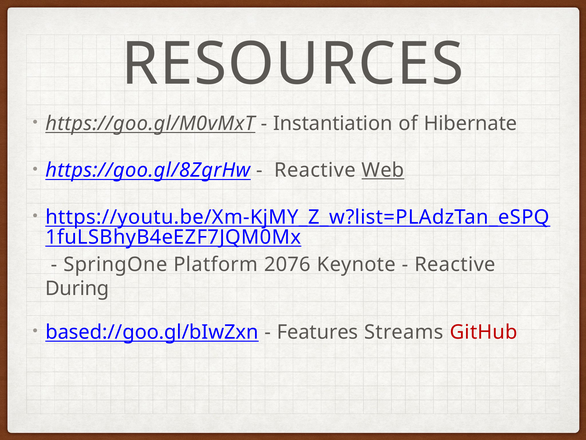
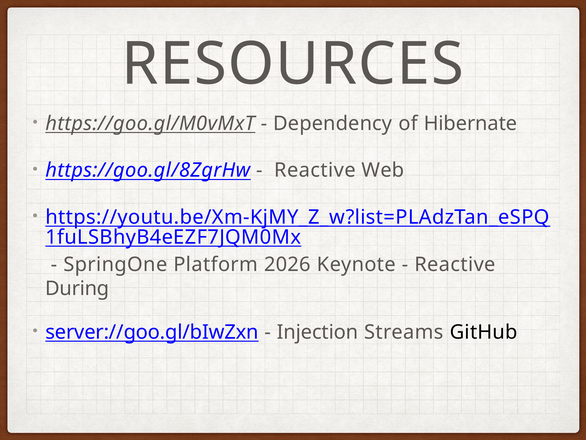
Instantiation: Instantiation -> Dependency
Web underline: present -> none
2076: 2076 -> 2026
based://goo.gl/bIwZxn: based://goo.gl/bIwZxn -> server://goo.gl/bIwZxn
Features: Features -> Injection
GitHub colour: red -> black
